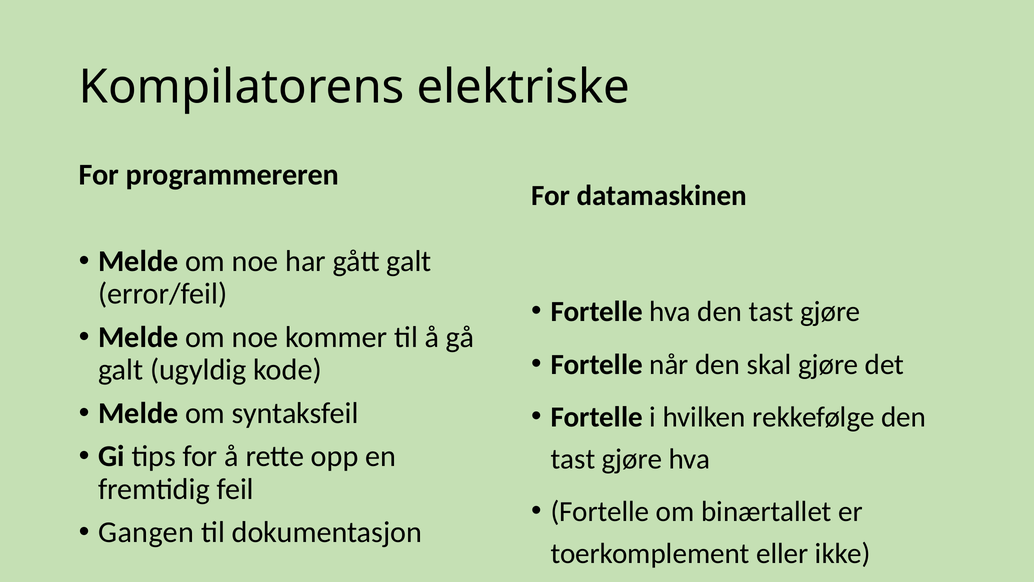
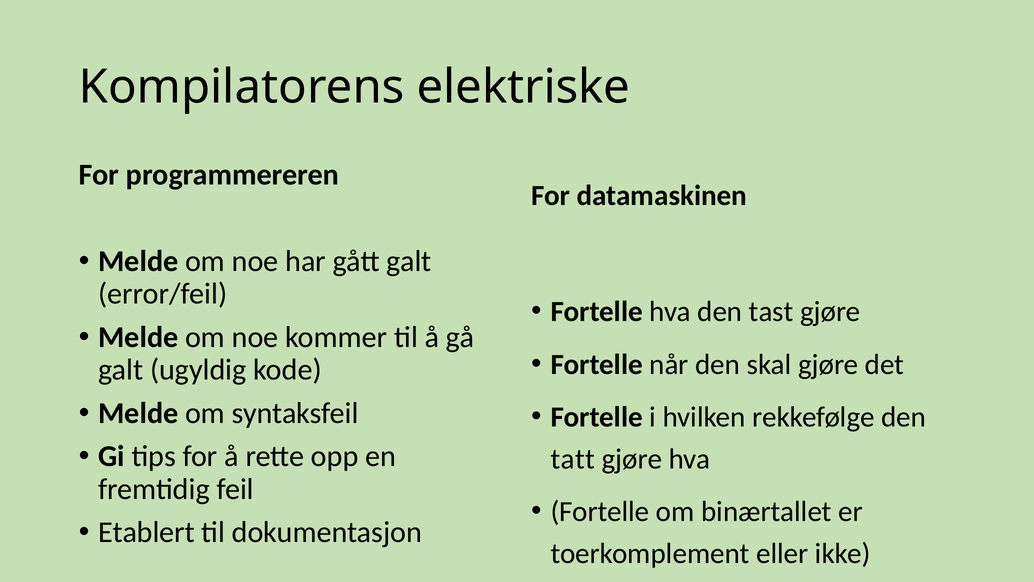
tast at (573, 459): tast -> tatt
Gangen: Gangen -> Etablert
